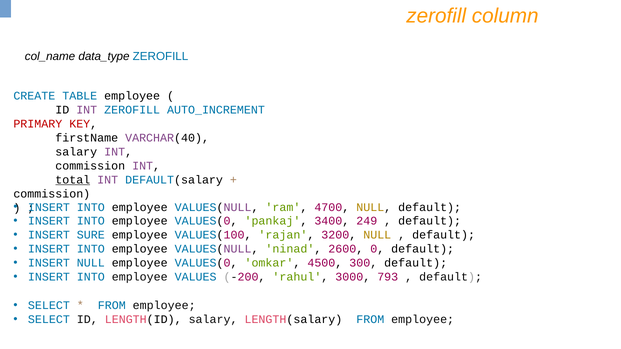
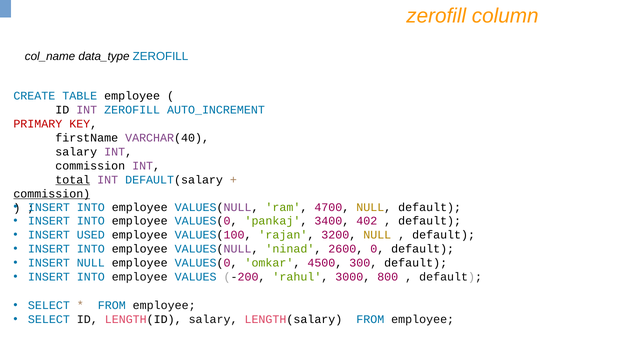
commission at (52, 194) underline: none -> present
249: 249 -> 402
SURE: SURE -> USED
793: 793 -> 800
